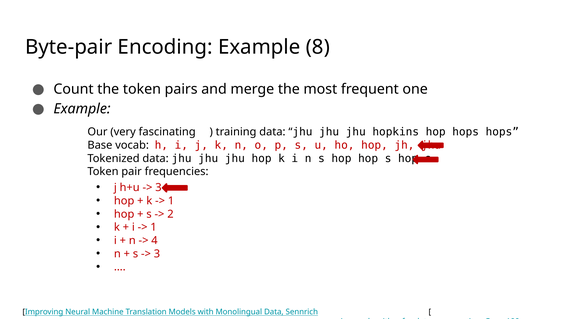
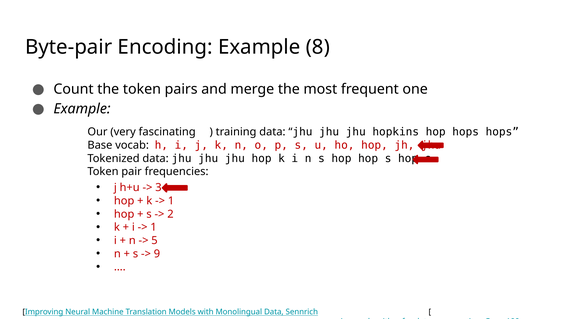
4 at (154, 241): 4 -> 5
3 at (157, 254): 3 -> 9
